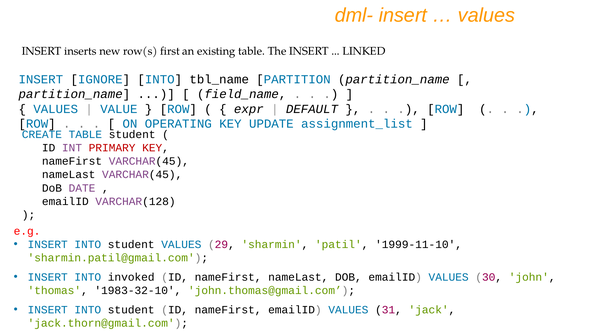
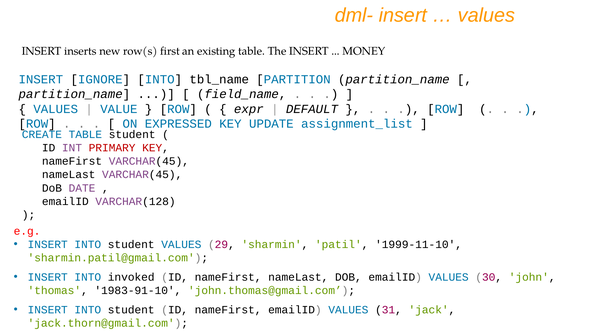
LINKED: LINKED -> MONEY
OPERATING: OPERATING -> EXPRESSED
1983-32-10: 1983-32-10 -> 1983-91-10
